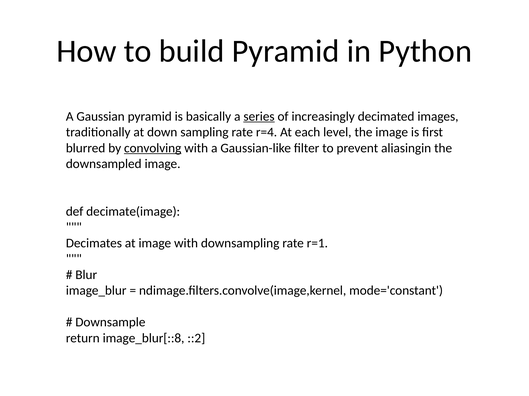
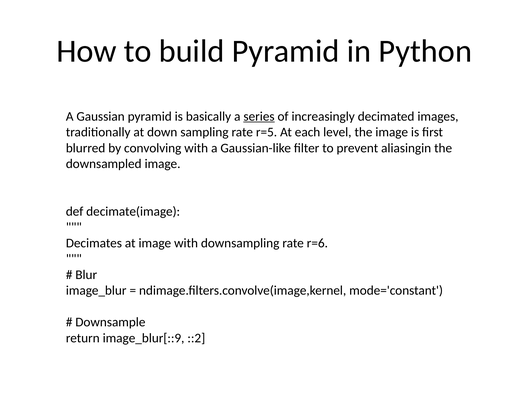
r=4: r=4 -> r=5
convolving underline: present -> none
r=1: r=1 -> r=6
image_blur[::8: image_blur[::8 -> image_blur[::9
